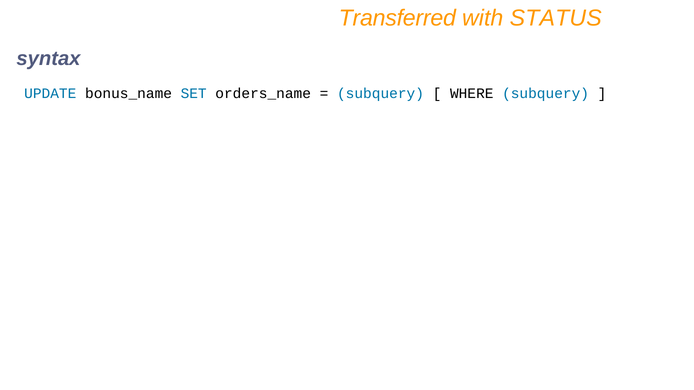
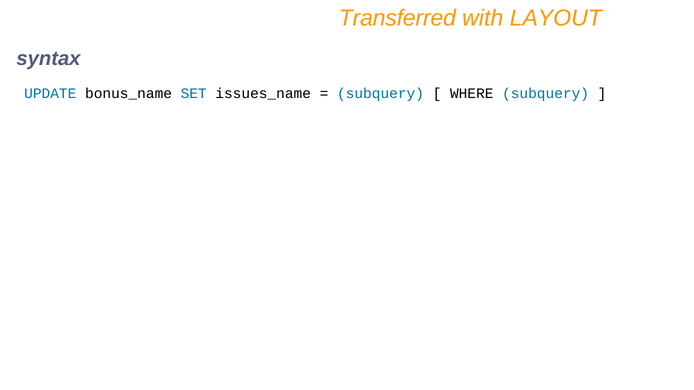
STATUS: STATUS -> LAYOUT
orders_name: orders_name -> issues_name
